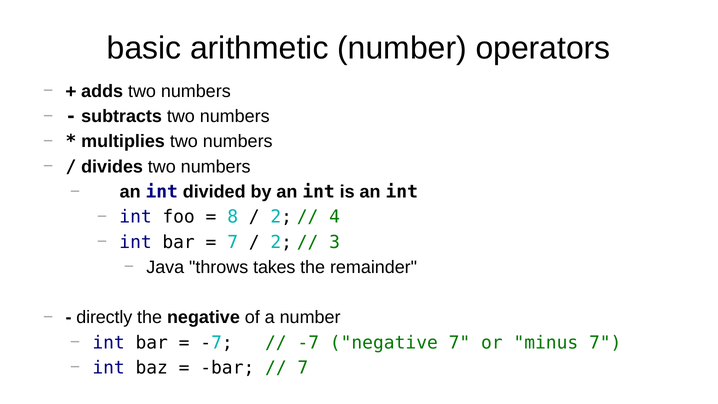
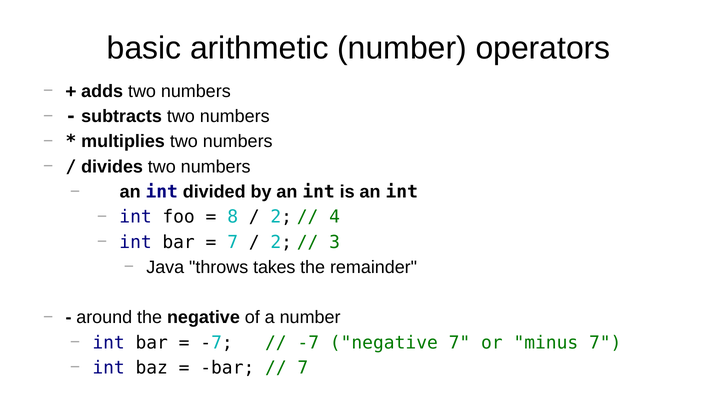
directly: directly -> around
